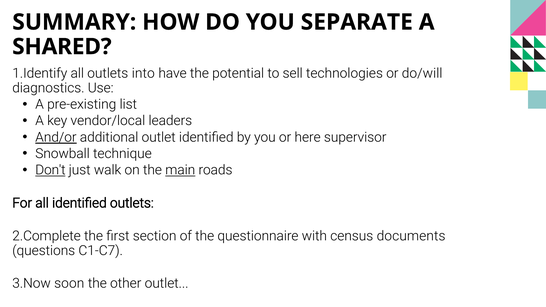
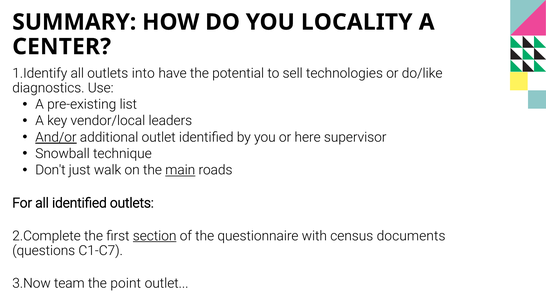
SEPARATE: SEPARATE -> LOCALITY
SHARED: SHARED -> CENTER
do/will: do/will -> do/like
Don't underline: present -> none
section underline: none -> present
soon: soon -> team
other: other -> point
